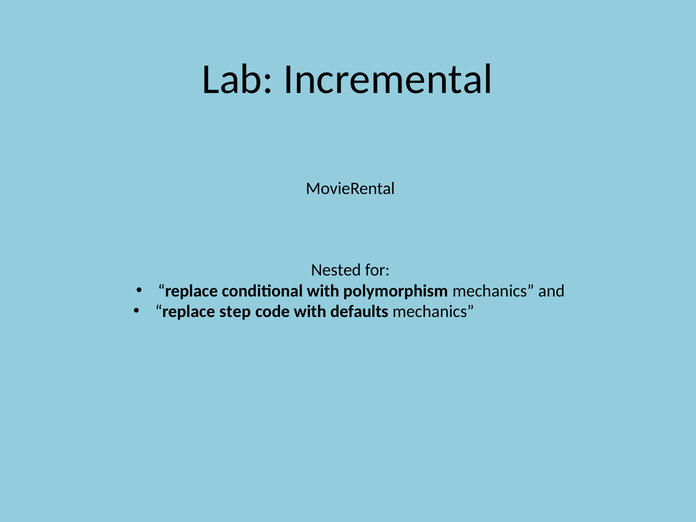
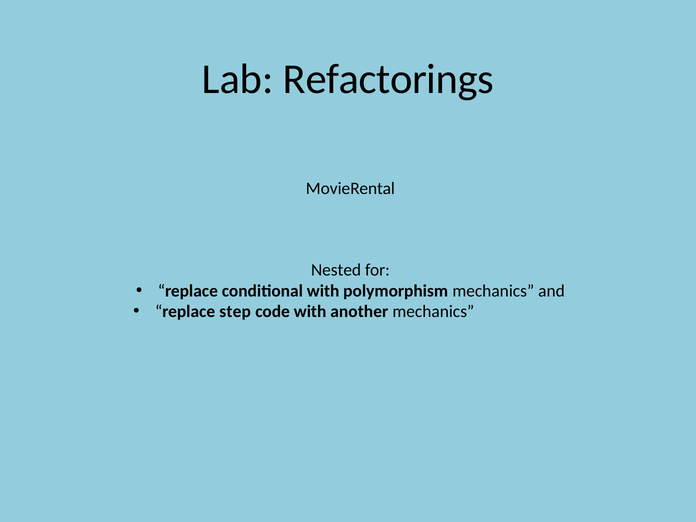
Incremental: Incremental -> Refactorings
defaults: defaults -> another
